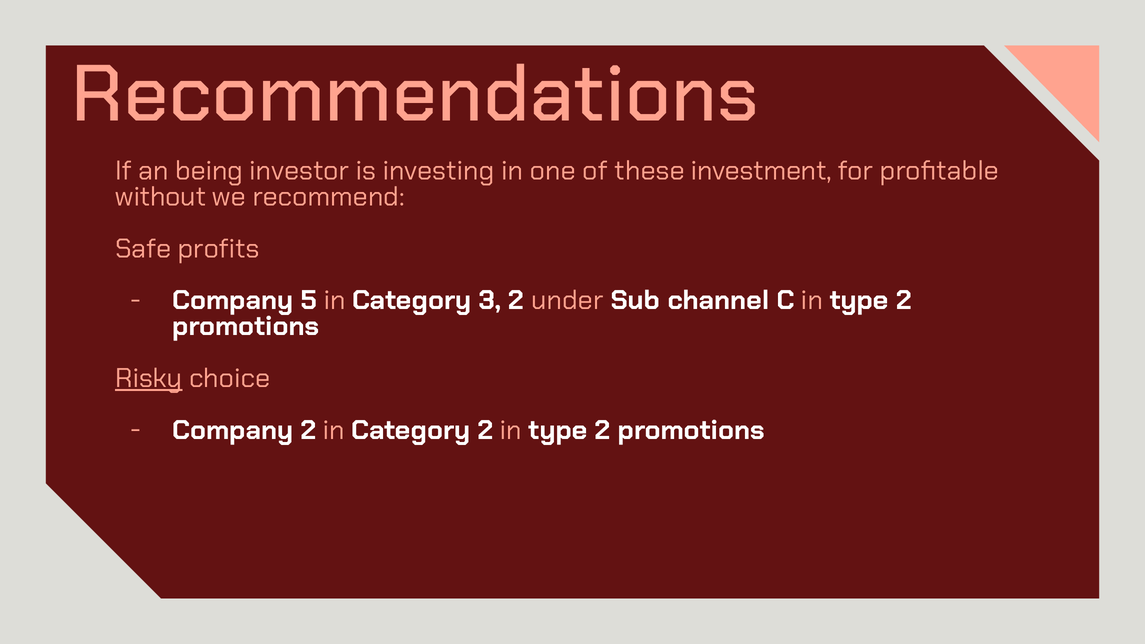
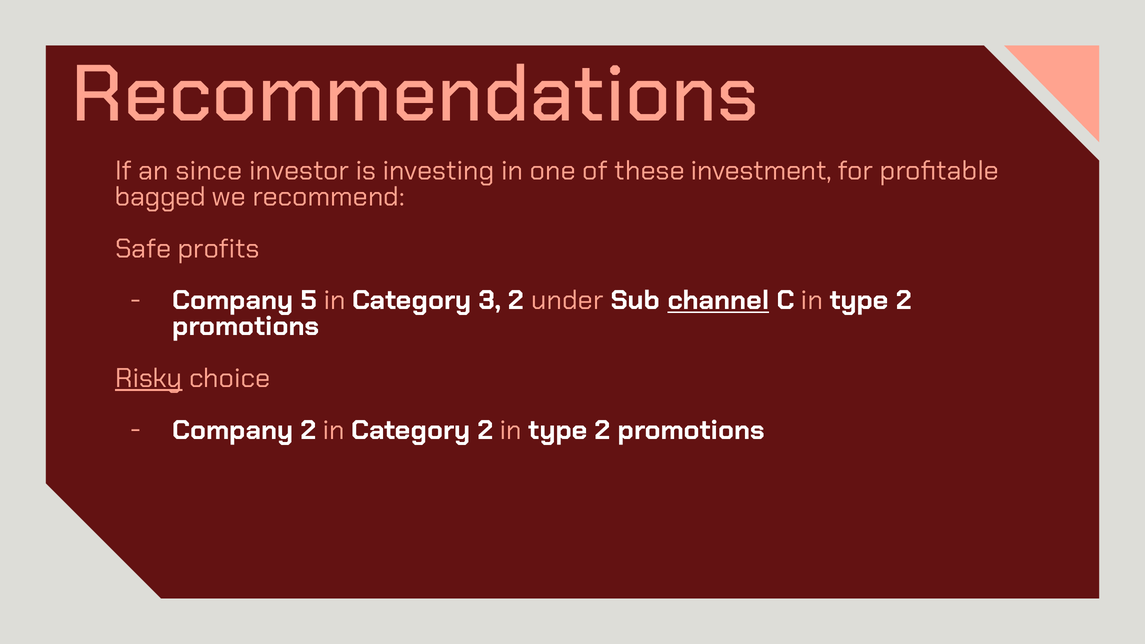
being: being -> since
without: without -> bagged
channel underline: none -> present
